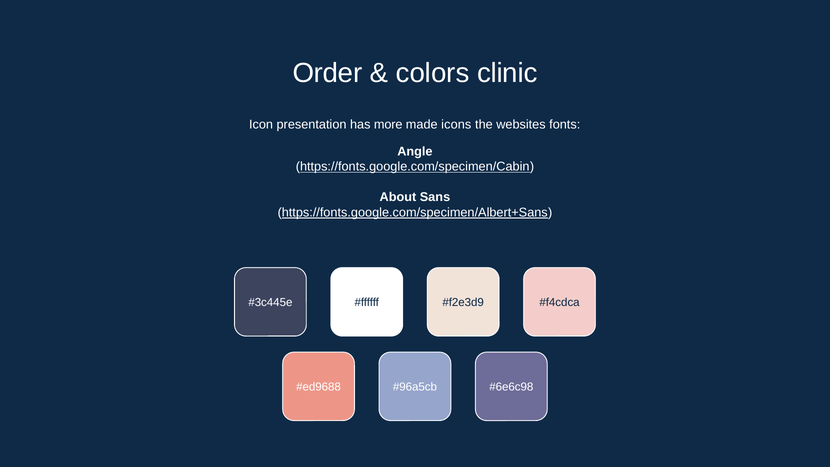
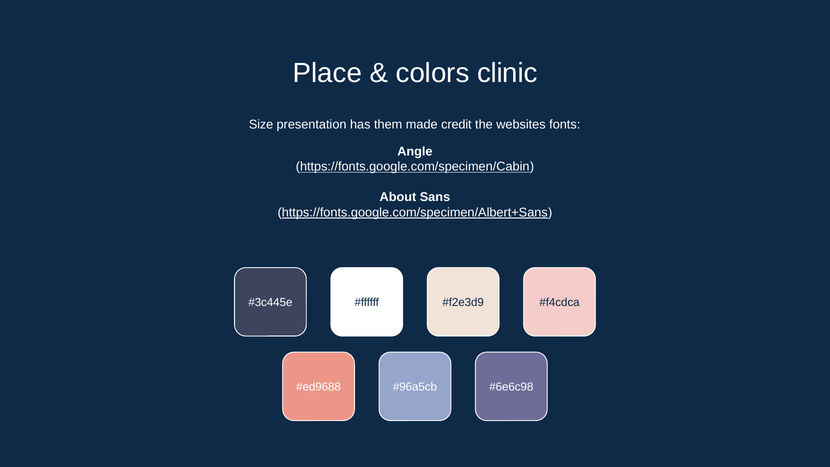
Order: Order -> Place
Icon: Icon -> Size
more: more -> them
icons: icons -> credit
